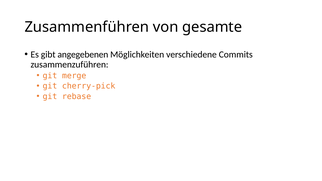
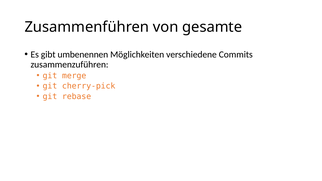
angegebenen: angegebenen -> umbenennen
